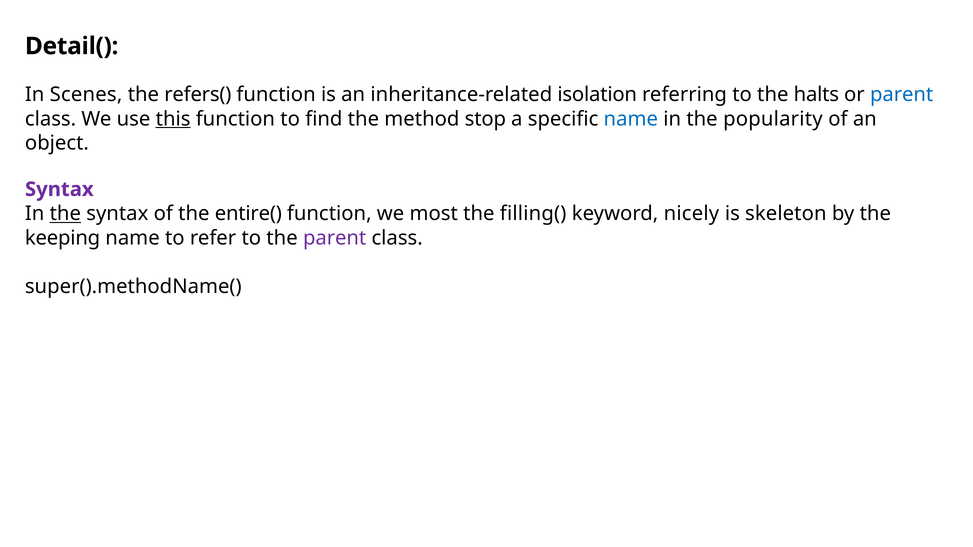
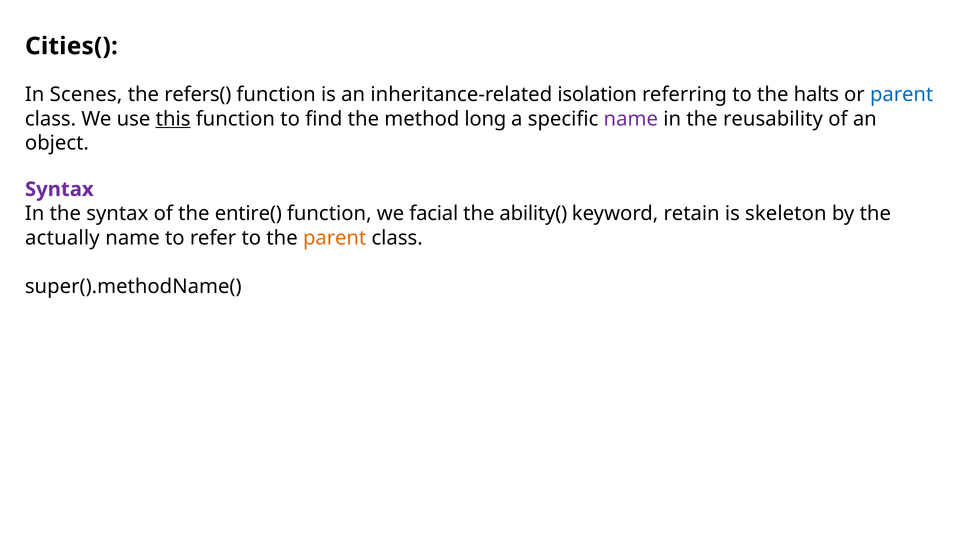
Detail(: Detail( -> Cities(
stop: stop -> long
name at (631, 119) colour: blue -> purple
popularity: popularity -> reusability
the at (65, 214) underline: present -> none
most: most -> facial
filling(: filling( -> ability(
nicely: nicely -> retain
keeping: keeping -> actually
parent at (335, 238) colour: purple -> orange
